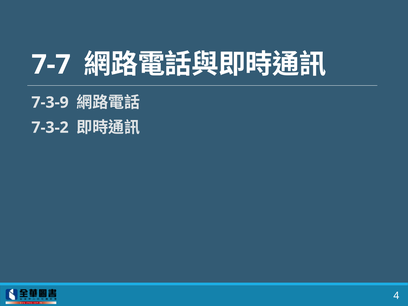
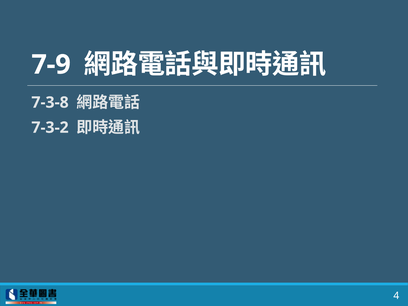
7-7: 7-7 -> 7-9
7-3-9: 7-3-9 -> 7-3-8
